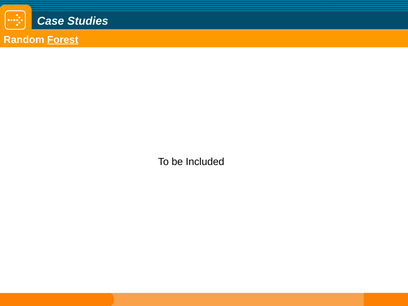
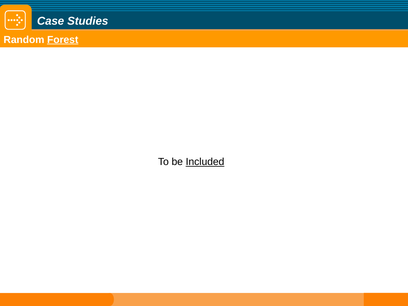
Included underline: none -> present
